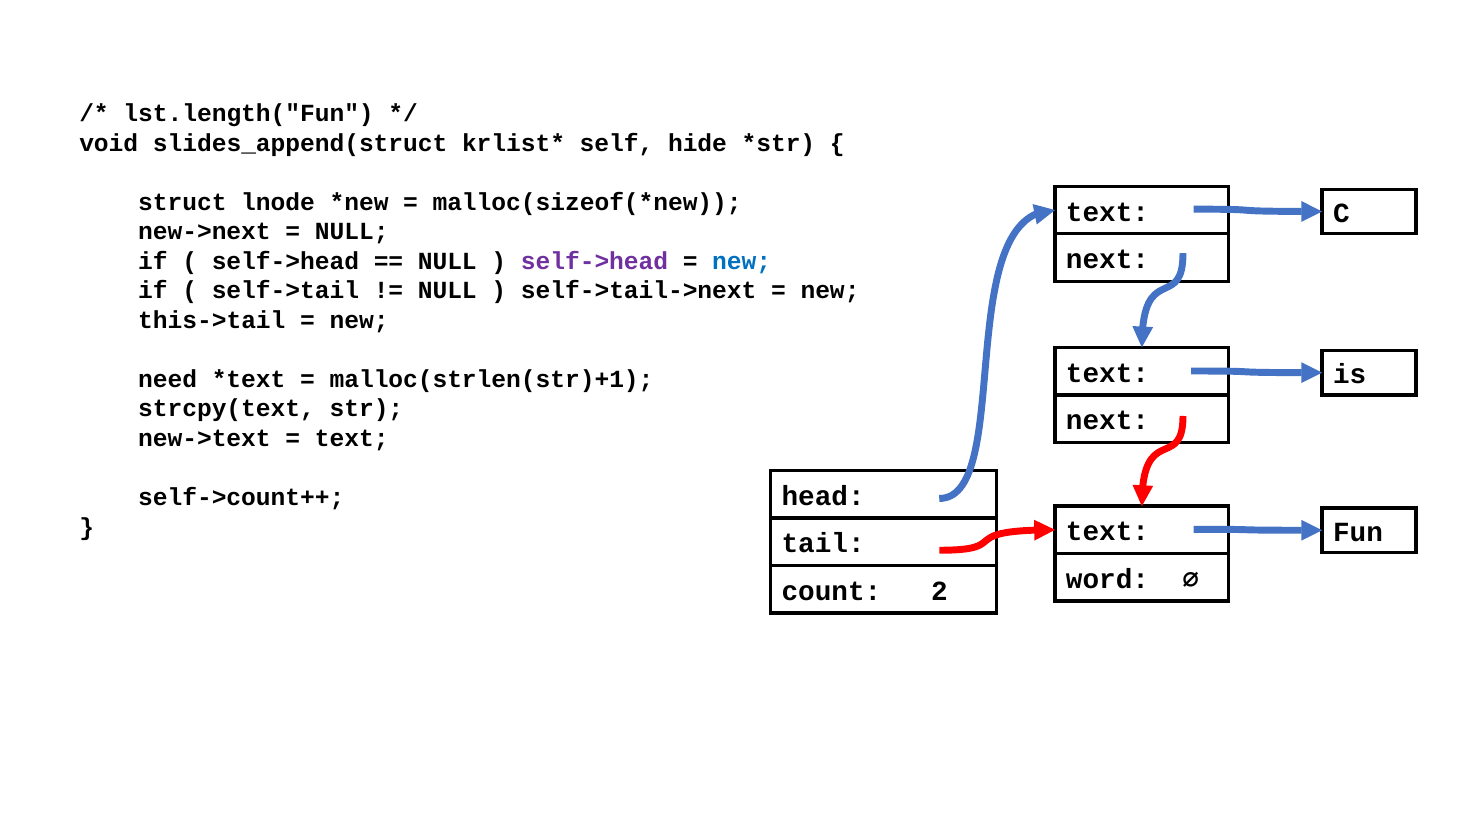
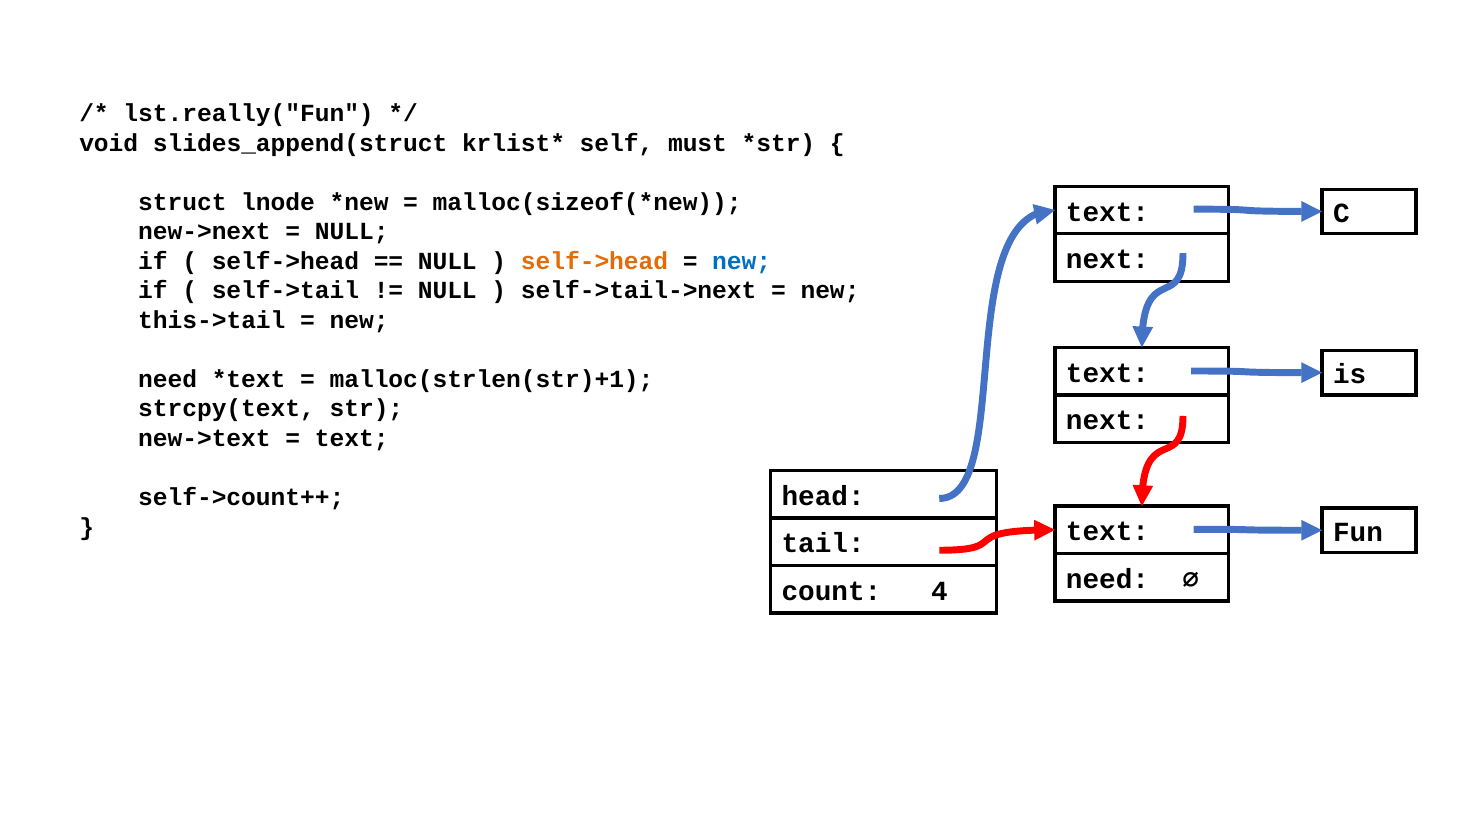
lst.length("Fun: lst.length("Fun -> lst.really("Fun
hide: hide -> must
self->head at (595, 261) colour: purple -> orange
word at (1107, 579): word -> need
2: 2 -> 4
